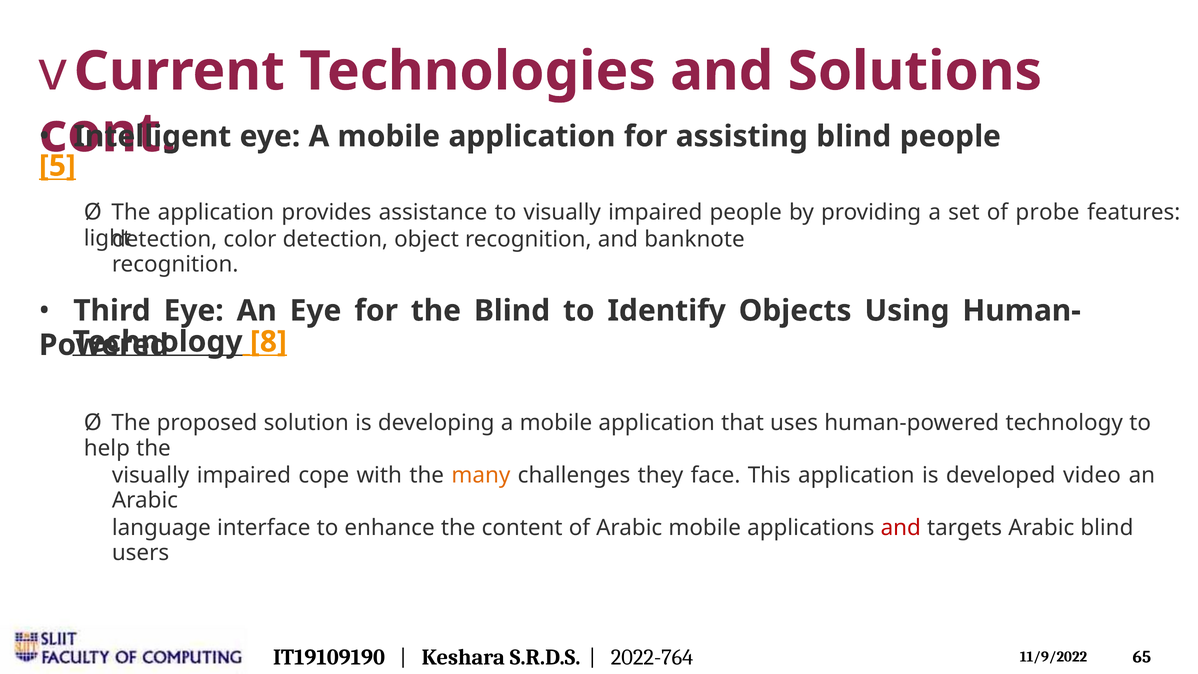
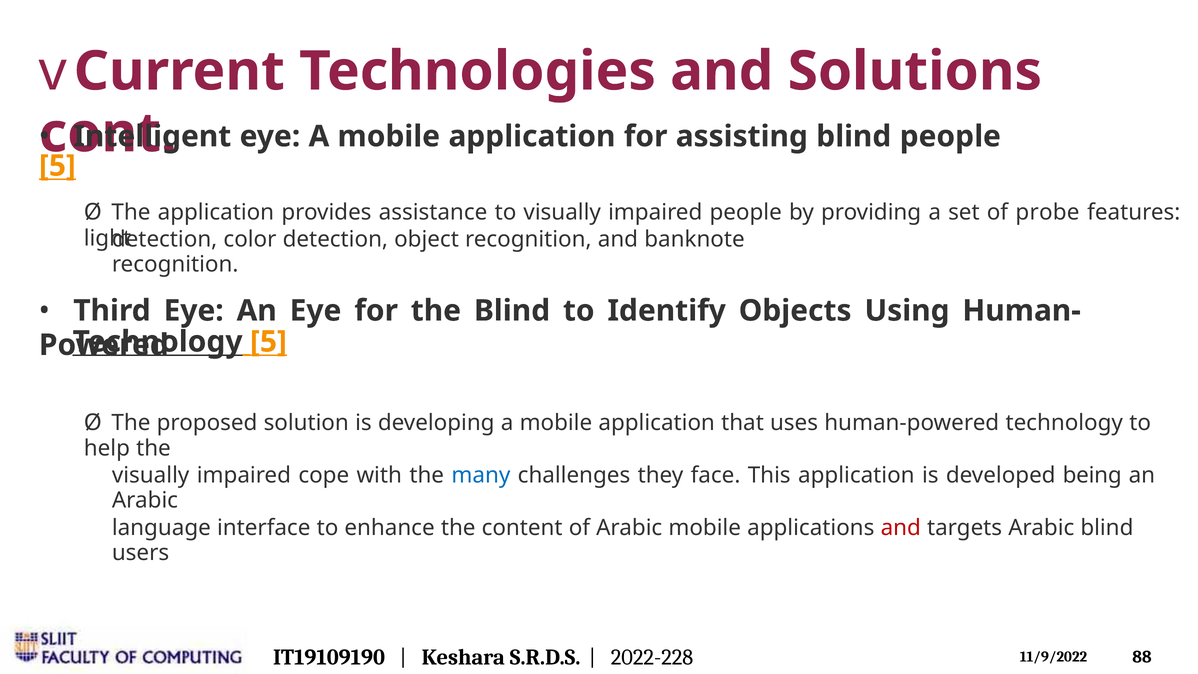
8 at (268, 342): 8 -> 5
many colour: orange -> blue
video: video -> being
2022-764: 2022-764 -> 2022-228
65: 65 -> 88
